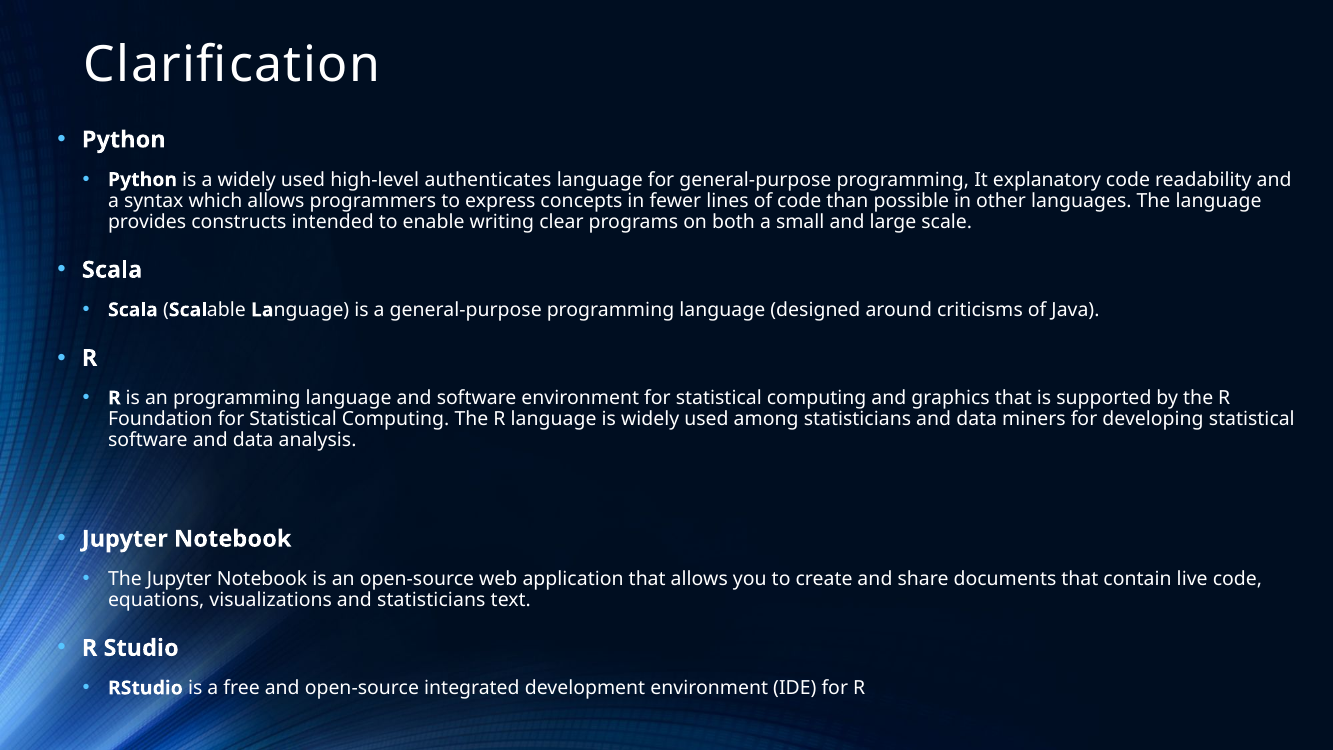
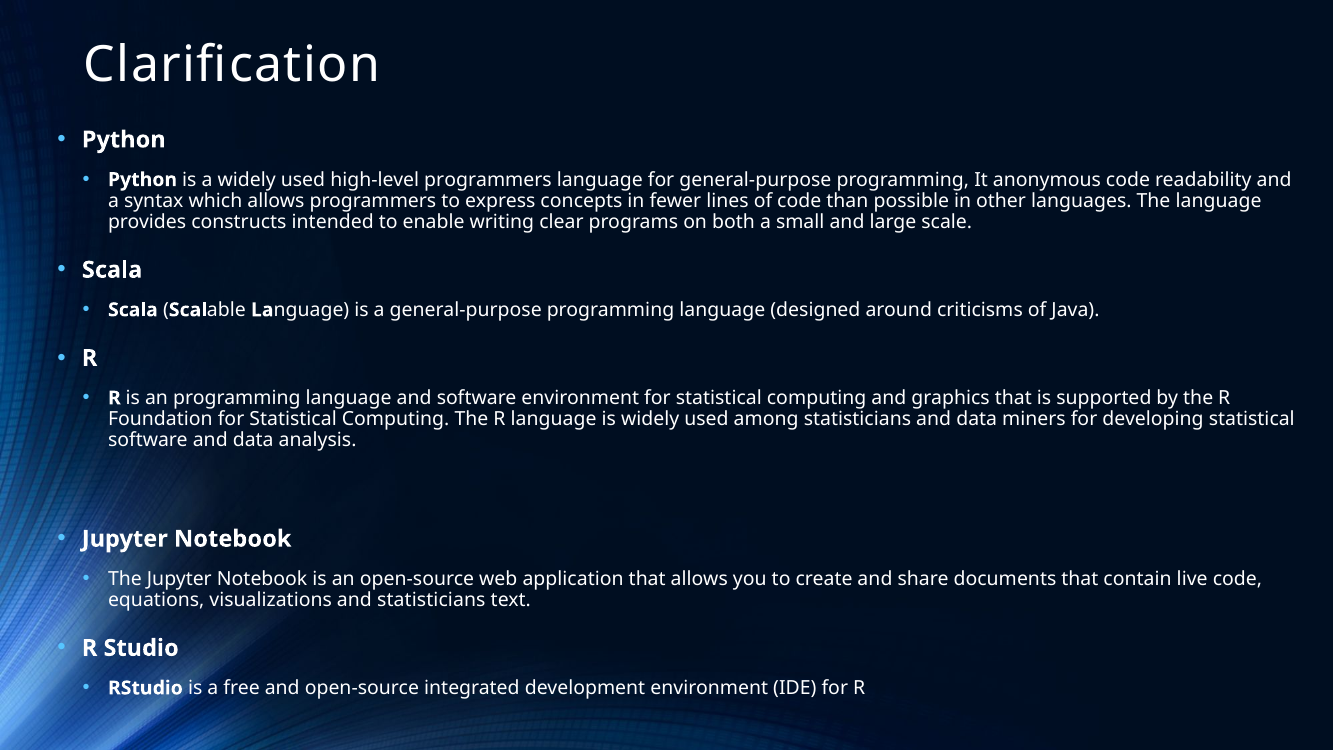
high-level authenticates: authenticates -> programmers
explanatory: explanatory -> anonymous
